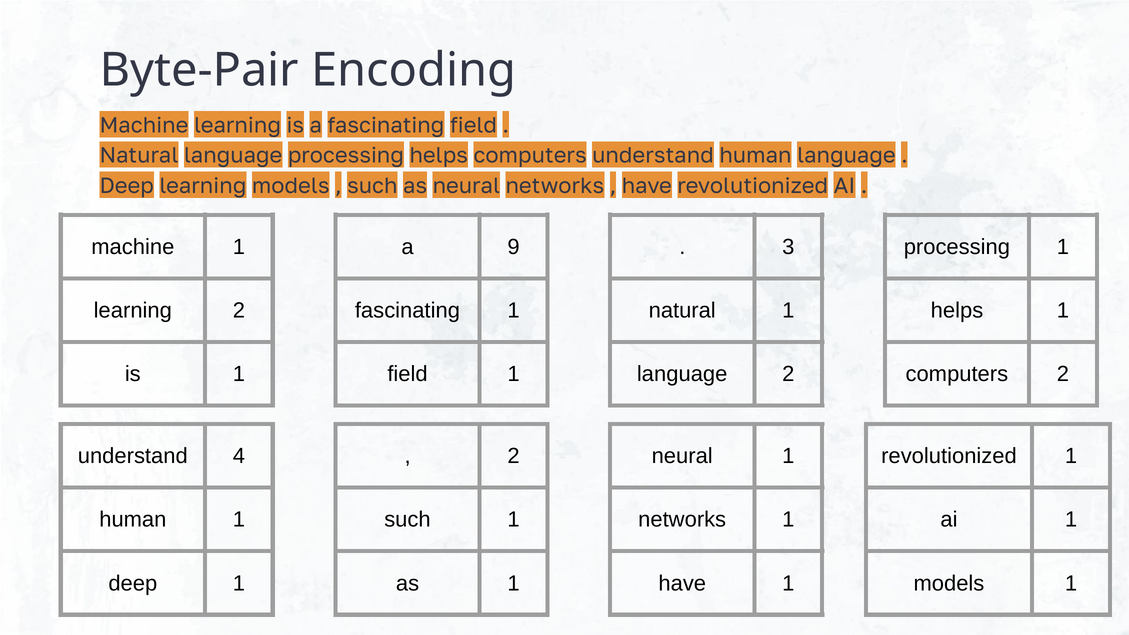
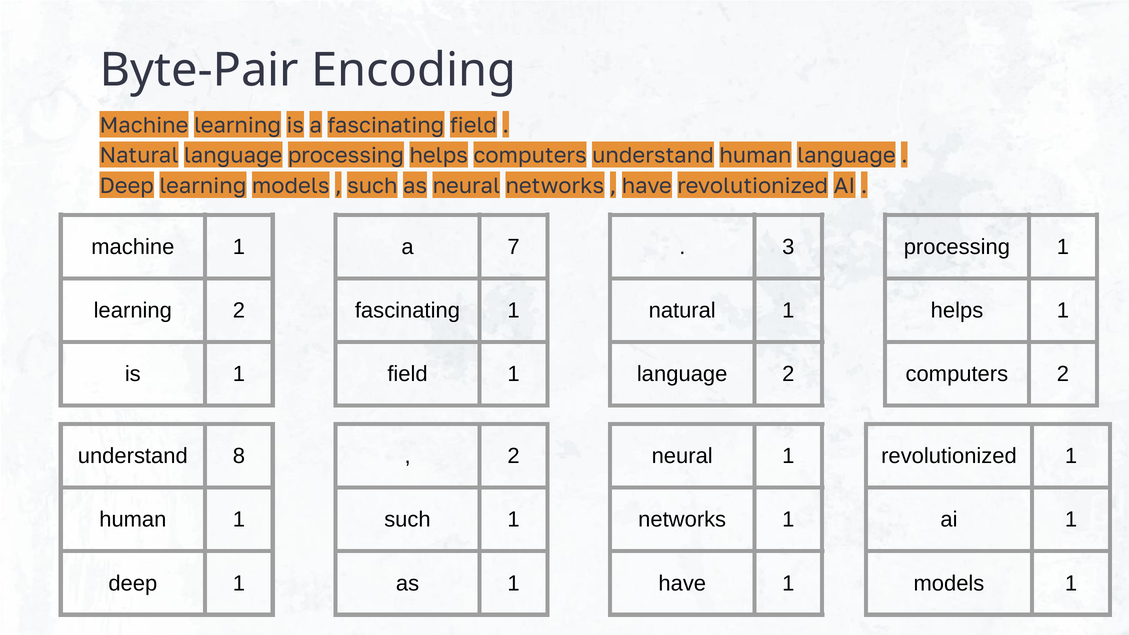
9: 9 -> 7
4: 4 -> 8
